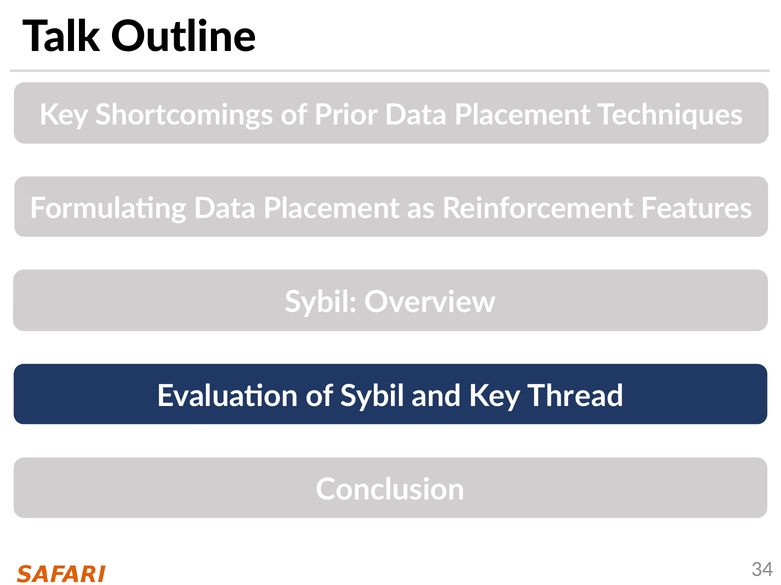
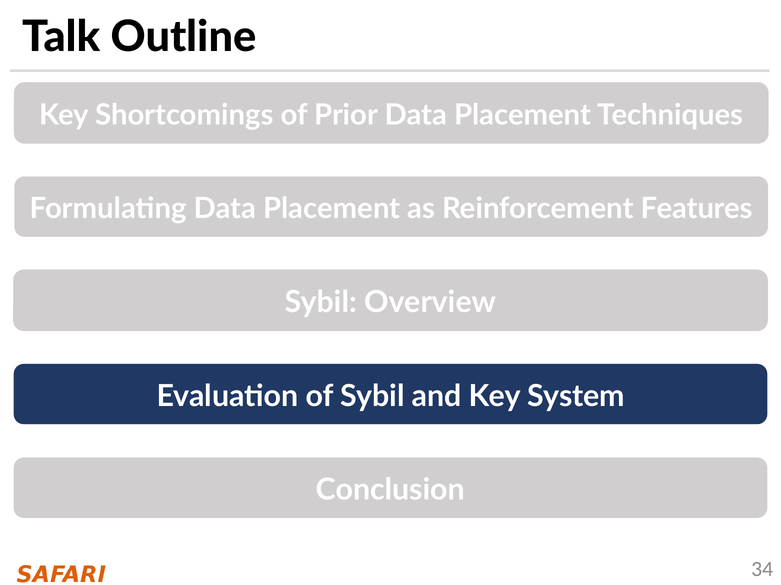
Thread: Thread -> System
